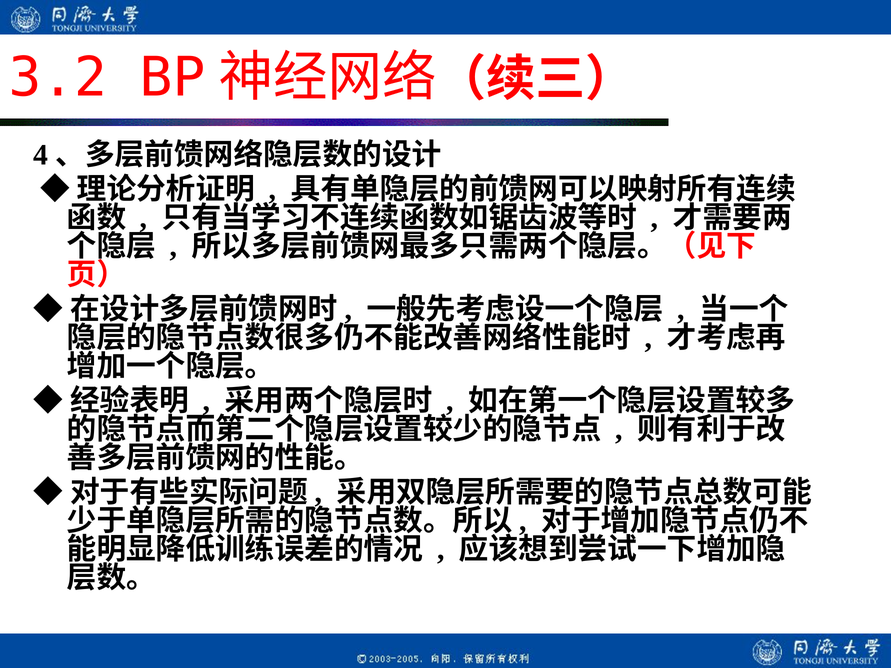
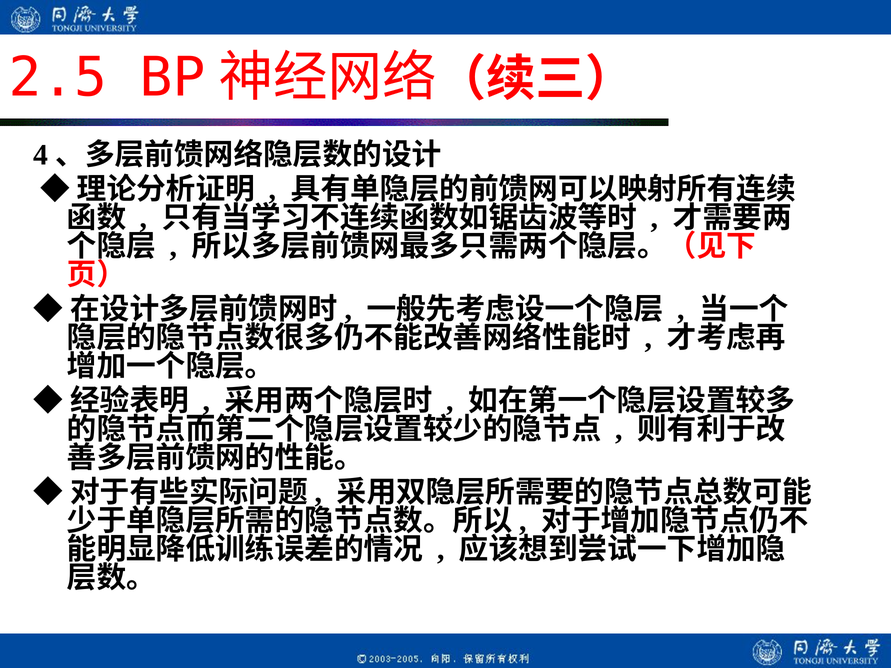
3.2: 3.2 -> 2.5
